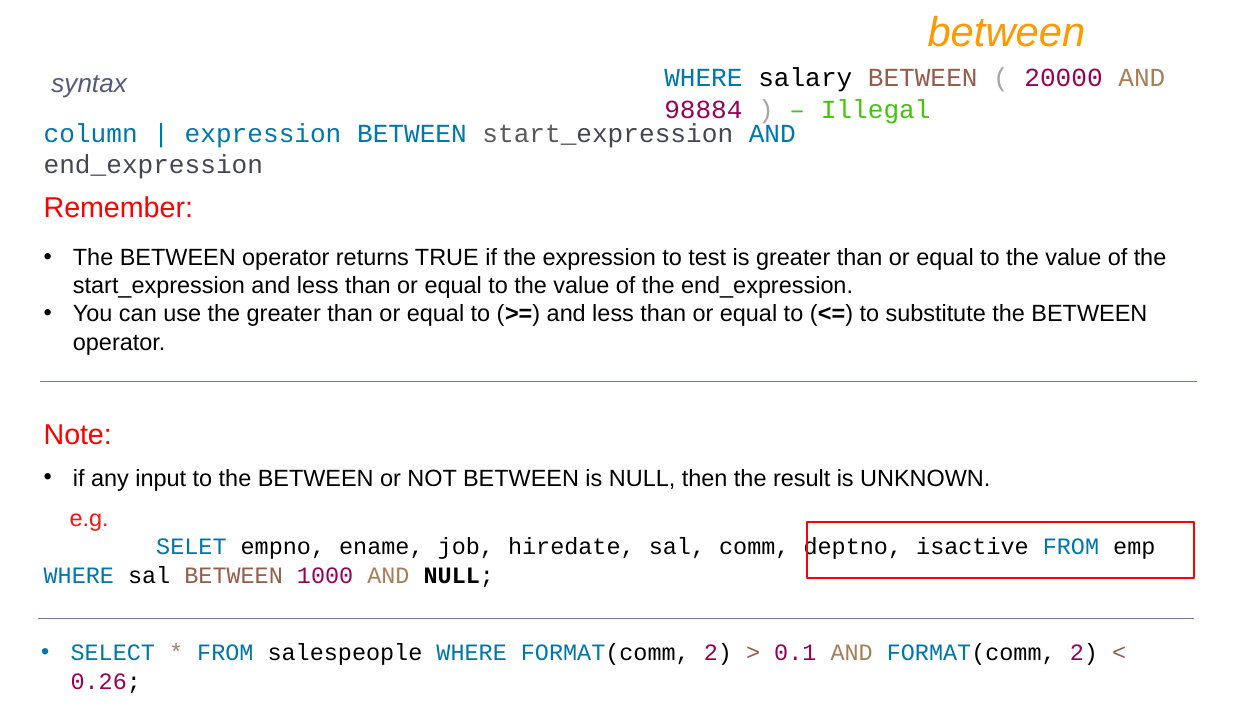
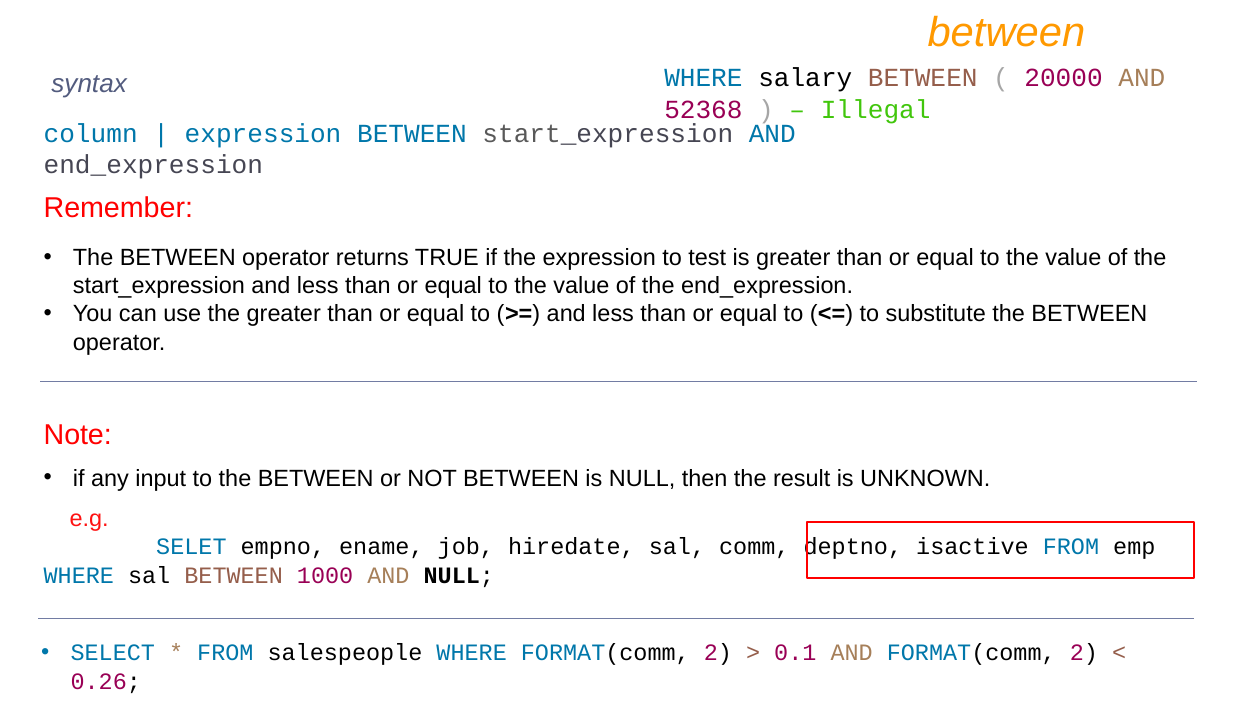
98884: 98884 -> 52368
